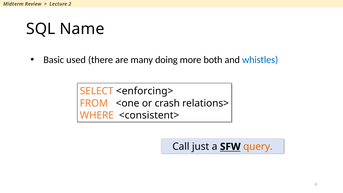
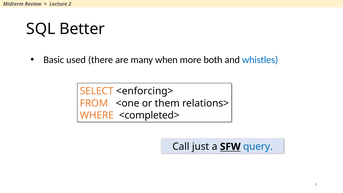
Name: Name -> Better
doing: doing -> when
crash: crash -> them
<consistent>: <consistent> -> <completed>
query colour: orange -> blue
